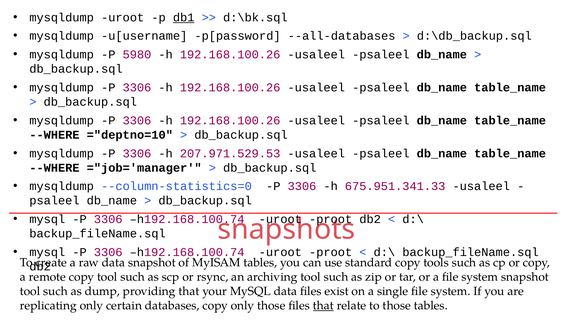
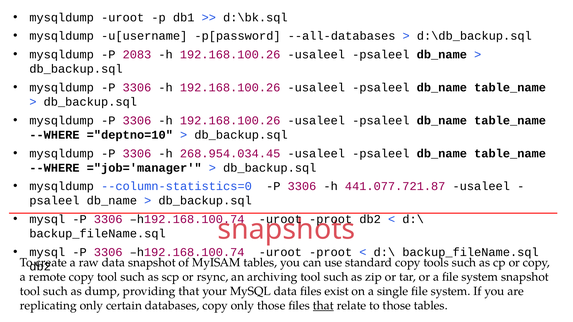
db1 underline: present -> none
5980: 5980 -> 2083
207.971.529.53: 207.971.529.53 -> 268.954.034.45
675.951.341.33: 675.951.341.33 -> 441.077.721.87
